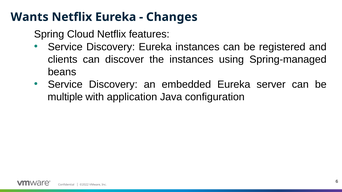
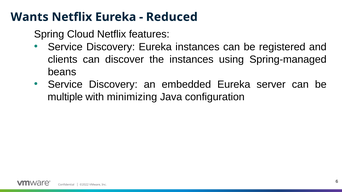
Changes: Changes -> Reduced
application: application -> minimizing
